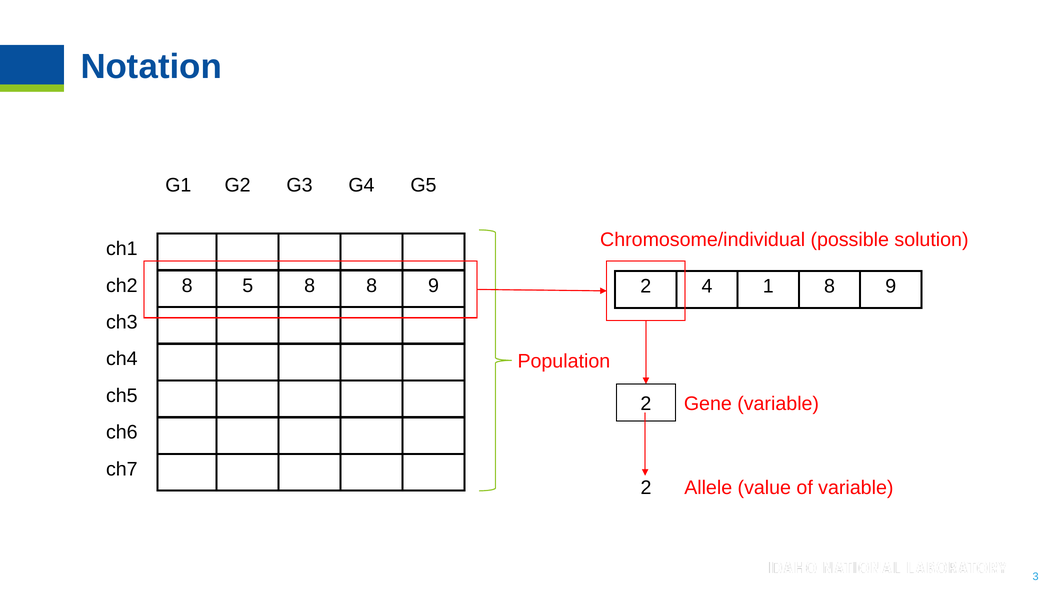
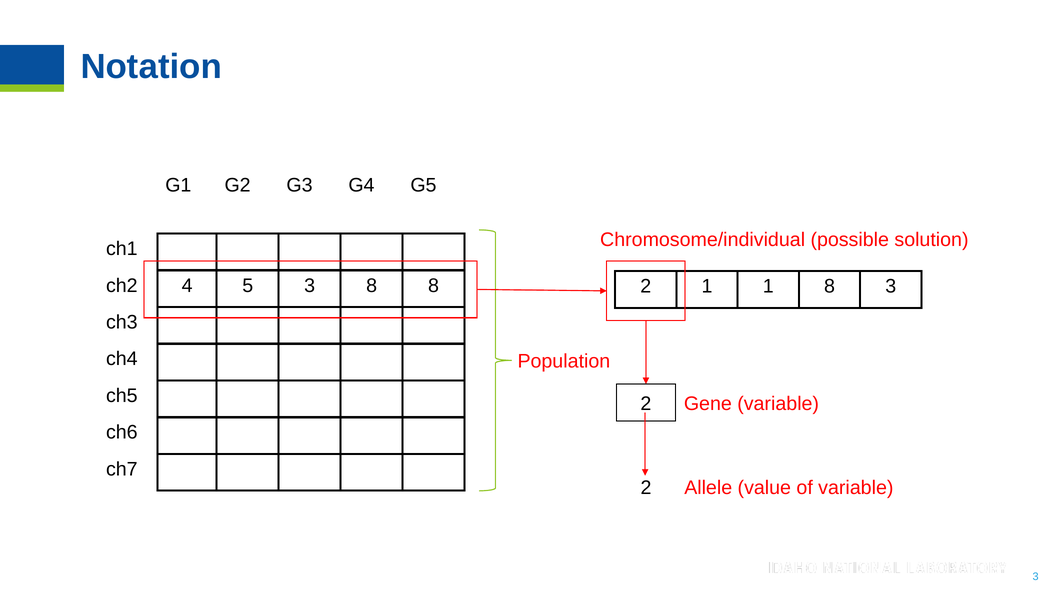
ch2 8: 8 -> 4
5 8: 8 -> 3
9 at (434, 286): 9 -> 8
2 4: 4 -> 1
1 8 9: 9 -> 3
